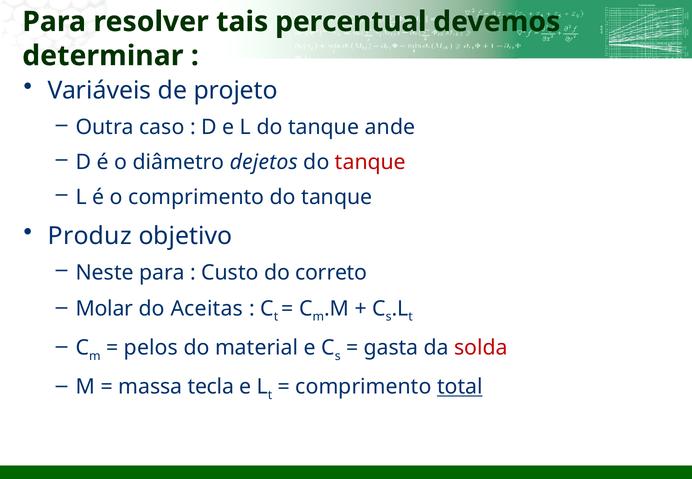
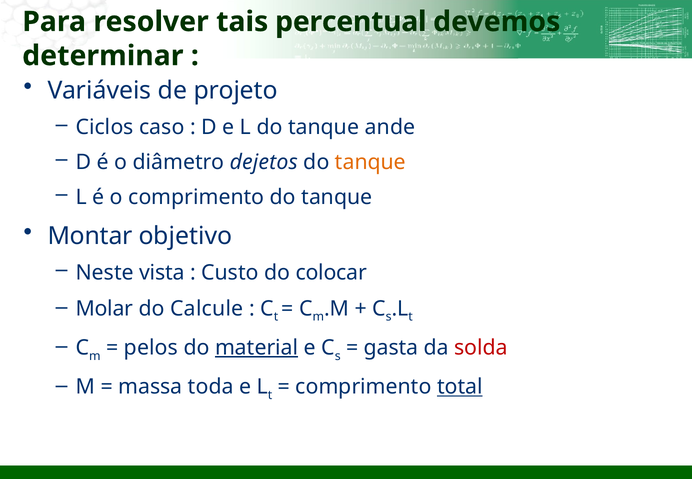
Outra: Outra -> Ciclos
tanque at (370, 162) colour: red -> orange
Produz: Produz -> Montar
Neste para: para -> vista
correto: correto -> colocar
Aceitas: Aceitas -> Calcule
material underline: none -> present
tecla: tecla -> toda
